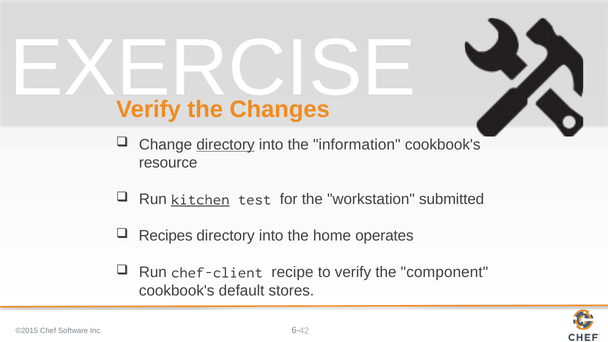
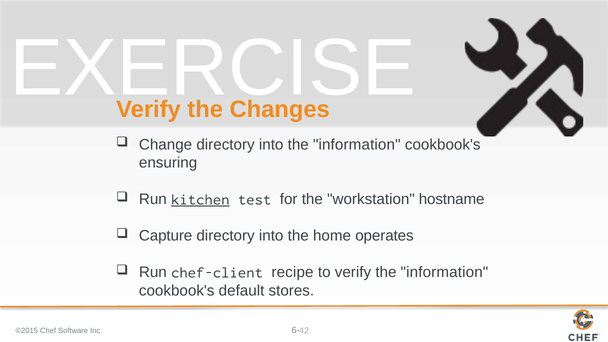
directory at (226, 145) underline: present -> none
resource: resource -> ensuring
submitted: submitted -> hostname
Recipes: Recipes -> Capture
verify the component: component -> information
